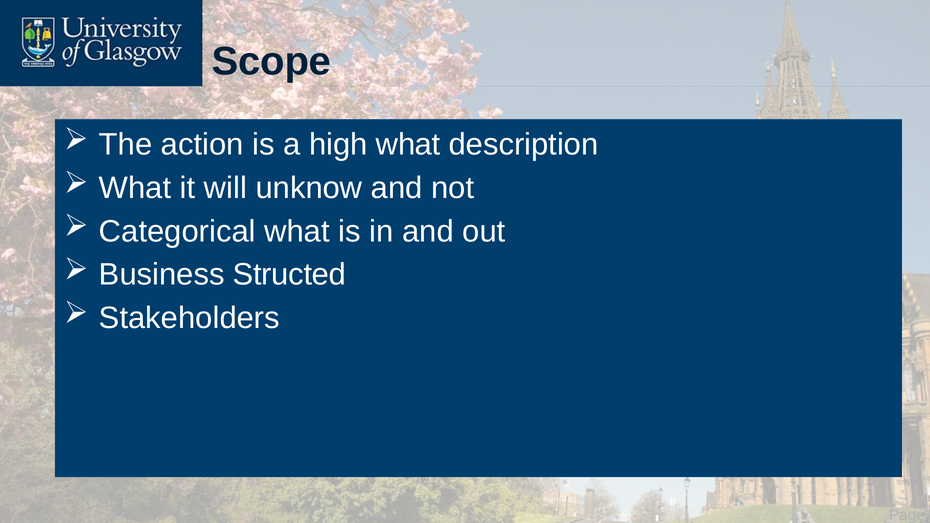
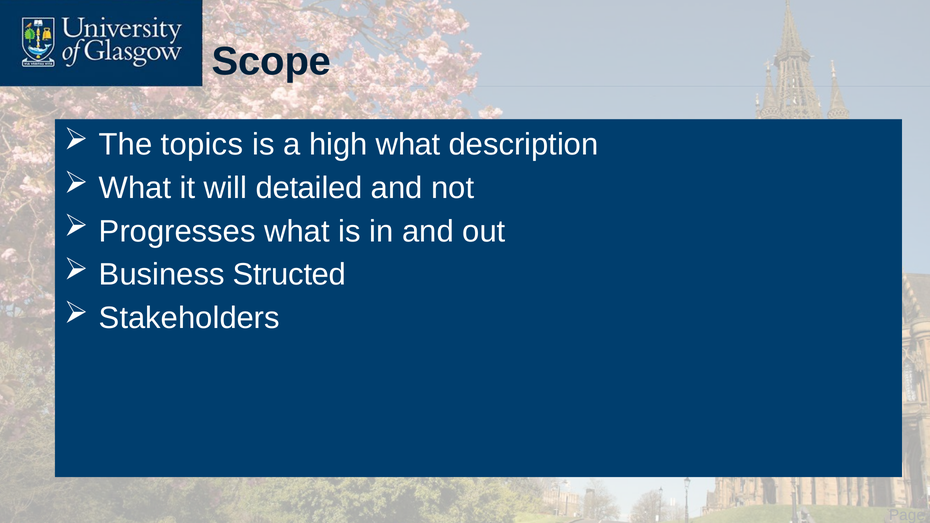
action: action -> topics
unknow: unknow -> detailed
Categorical: Categorical -> Progresses
